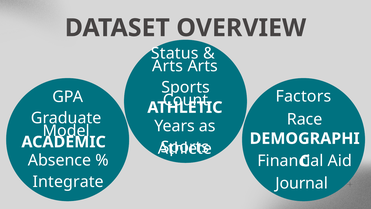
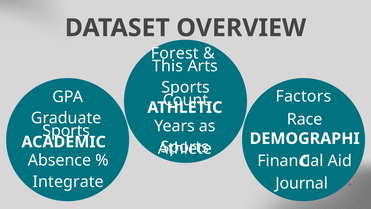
Status: Status -> Forest
Arts at (168, 66): Arts -> This
Model at (66, 131): Model -> Sports
